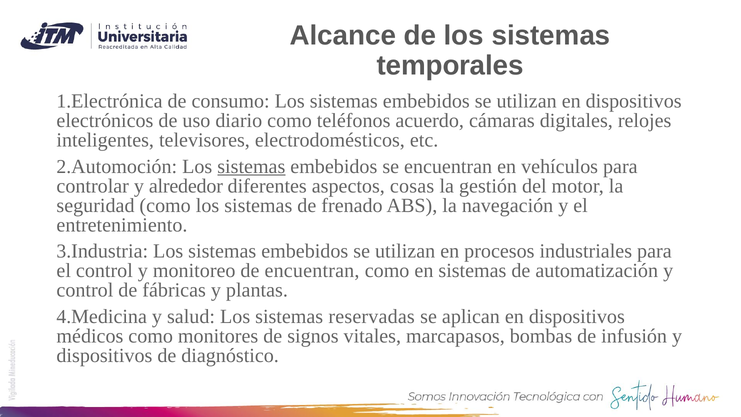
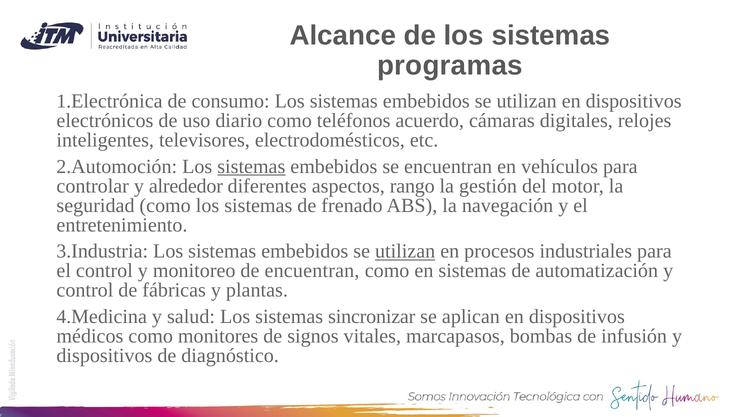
temporales: temporales -> programas
cosas: cosas -> rango
utilizan at (405, 251) underline: none -> present
reservadas: reservadas -> sincronizar
